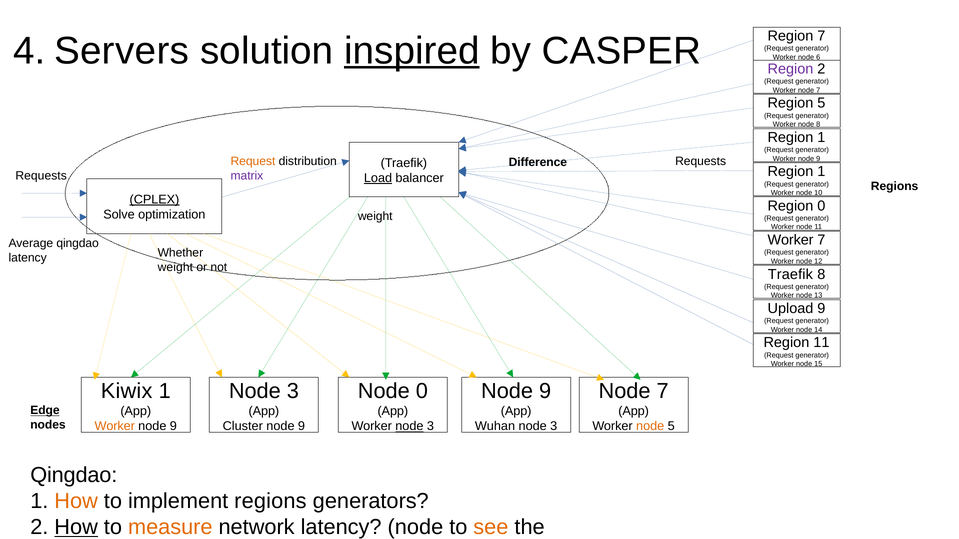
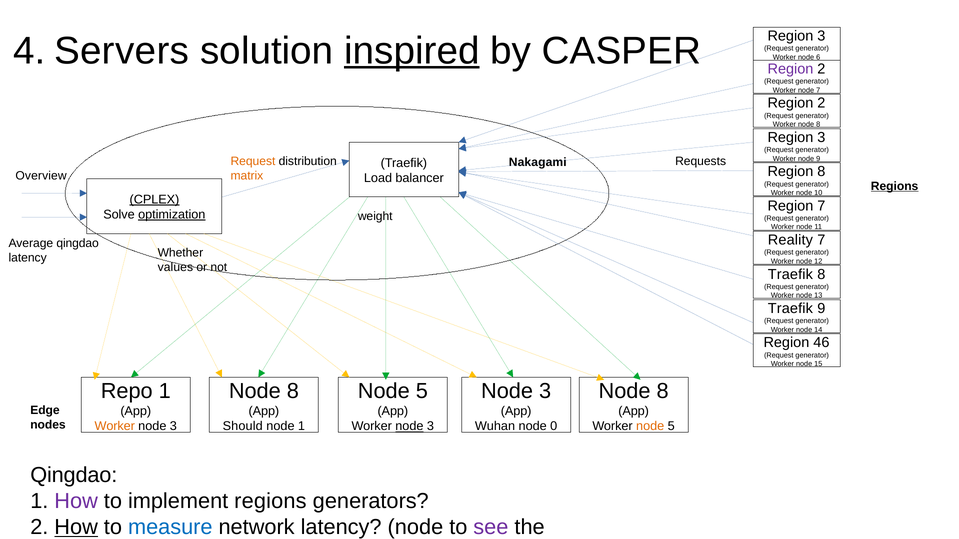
7 at (821, 36): 7 -> 3
5 at (821, 103): 5 -> 2
1 at (821, 138): 1 -> 3
Difference: Difference -> Nakagami
1 at (821, 172): 1 -> 8
Requests at (41, 176): Requests -> Overview
matrix colour: purple -> orange
Load underline: present -> none
Regions at (895, 186) underline: none -> present
Region 0: 0 -> 7
optimization underline: none -> present
Worker at (791, 240): Worker -> Reality
weight at (175, 267): weight -> values
Upload at (790, 309): Upload -> Traefik
Region 11: 11 -> 46
Kiwix: Kiwix -> Repo
3 at (293, 391): 3 -> 8
0 at (422, 391): 0 -> 5
9 at (545, 391): 9 -> 3
7 at (663, 391): 7 -> 8
Edge underline: present -> none
9 at (173, 427): 9 -> 3
Cluster: Cluster -> Should
9 at (301, 427): 9 -> 1
3 at (554, 427): 3 -> 0
How at (76, 502) colour: orange -> purple
measure colour: orange -> blue
see colour: orange -> purple
